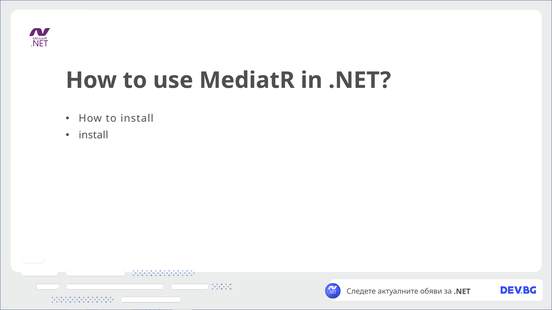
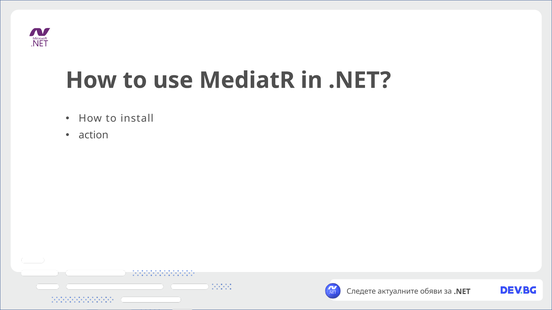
install at (93, 135): install -> action
